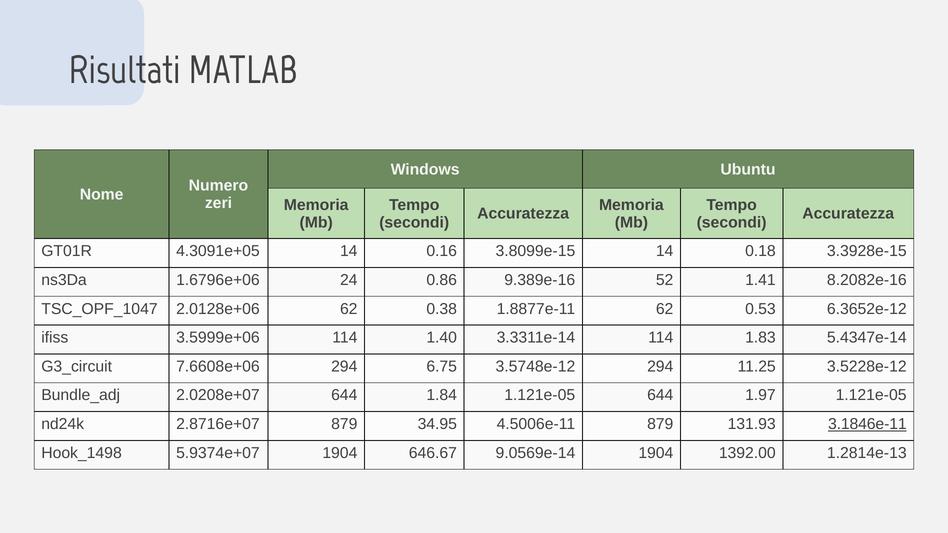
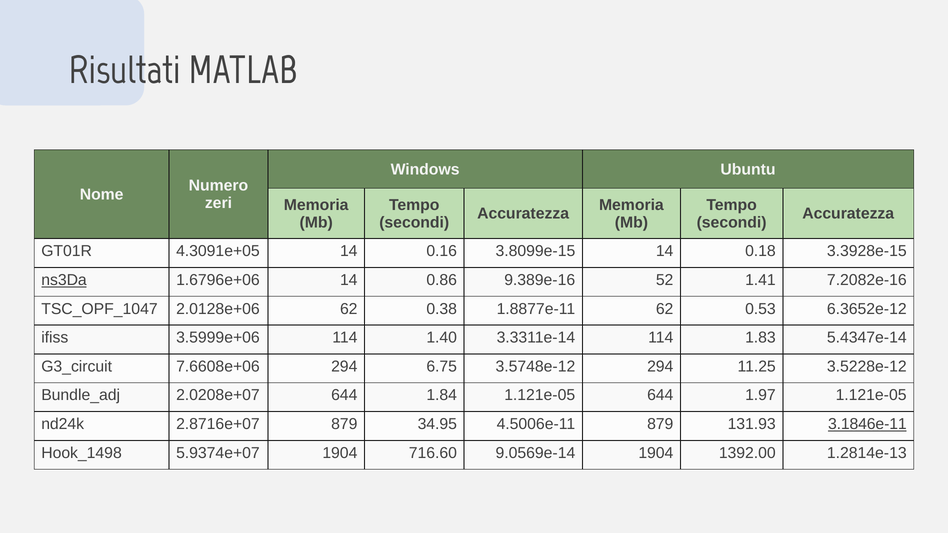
ns3Da underline: none -> present
1.6796e+06 24: 24 -> 14
8.2082e-16: 8.2082e-16 -> 7.2082e-16
646.67: 646.67 -> 716.60
